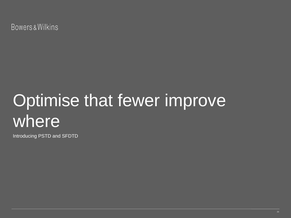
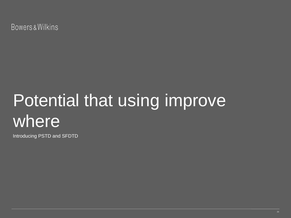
Optimise: Optimise -> Potential
fewer: fewer -> using
